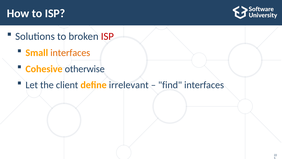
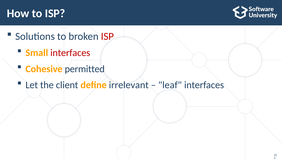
interfaces at (70, 53) colour: orange -> red
otherwise: otherwise -> permitted
find: find -> leaf
